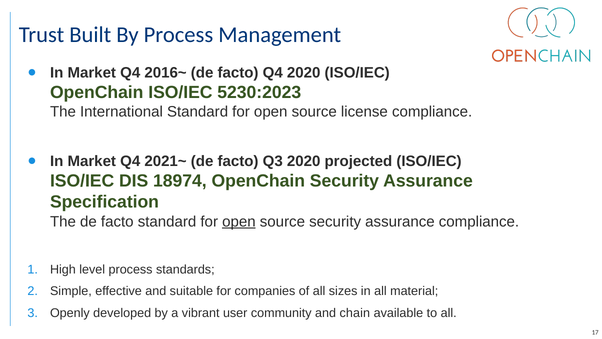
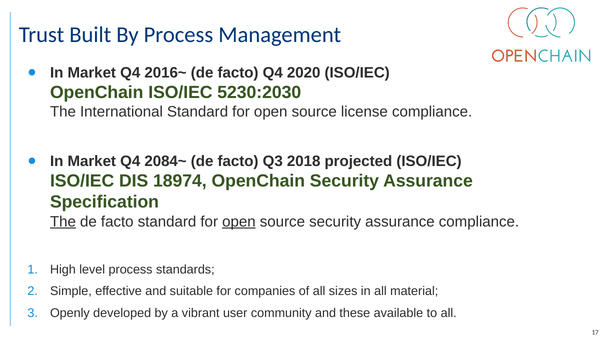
5230:2023: 5230:2023 -> 5230:2030
2021~: 2021~ -> 2084~
Q3 2020: 2020 -> 2018
The at (63, 221) underline: none -> present
chain: chain -> these
